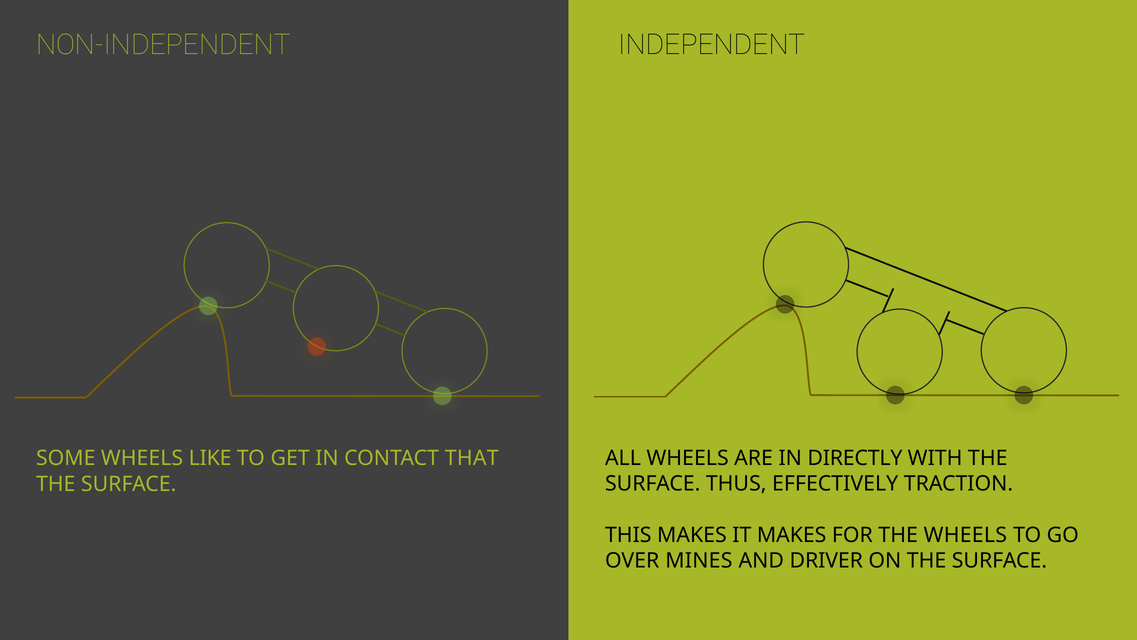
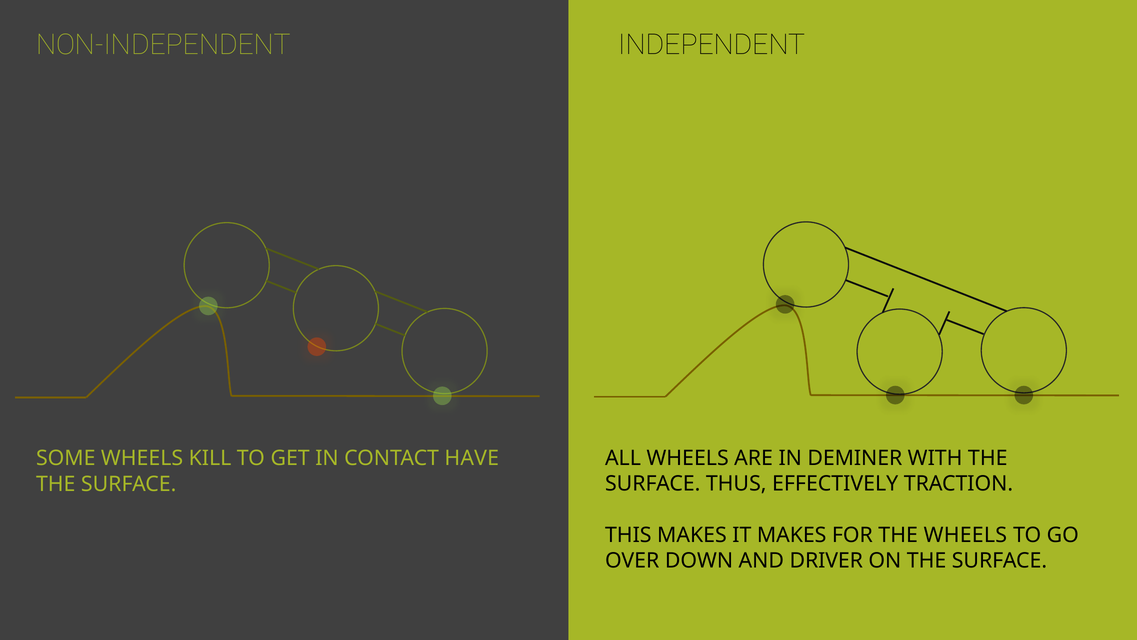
LIKE: LIKE -> KILL
THAT: THAT -> HAVE
DIRECTLY: DIRECTLY -> DEMINER
MINES: MINES -> DOWN
